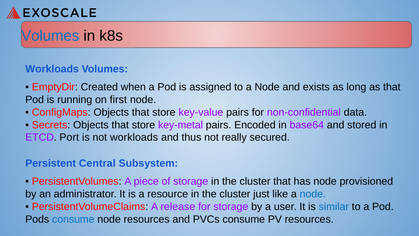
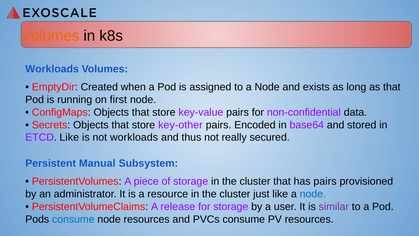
Volumes at (50, 36) colour: blue -> orange
key-metal: key-metal -> key-other
ETCD Port: Port -> Like
Central: Central -> Manual
has node: node -> pairs
similar colour: blue -> purple
